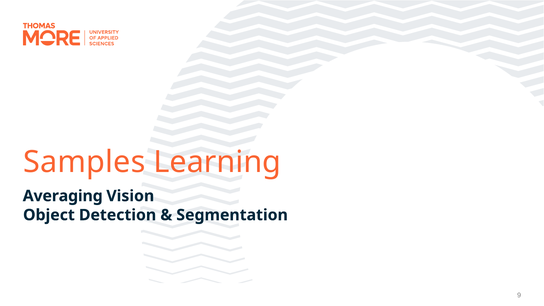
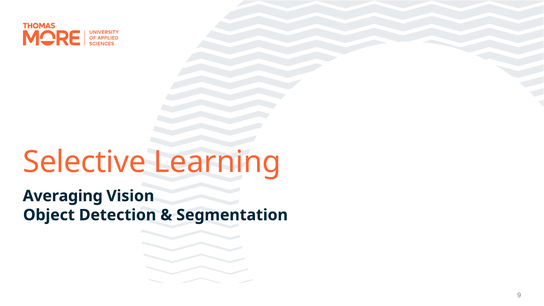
Samples: Samples -> Selective
